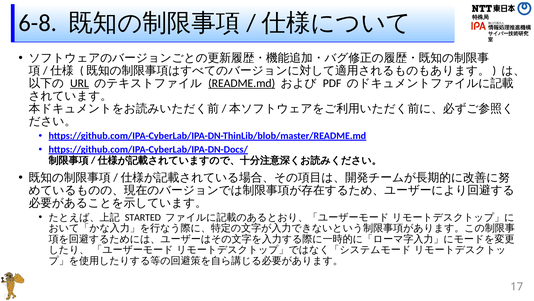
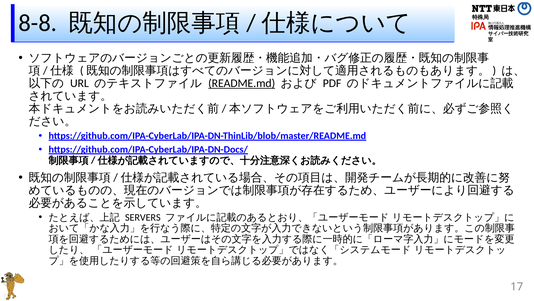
6-8: 6-8 -> 8-8
URL underline: present -> none
STARTED: STARTED -> SERVERS
